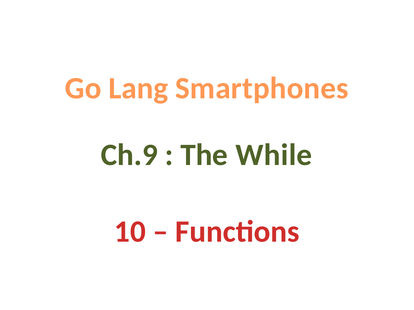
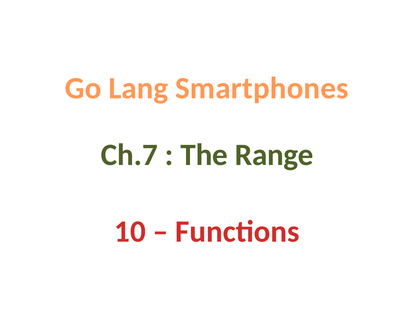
Ch.9: Ch.9 -> Ch.7
While: While -> Range
